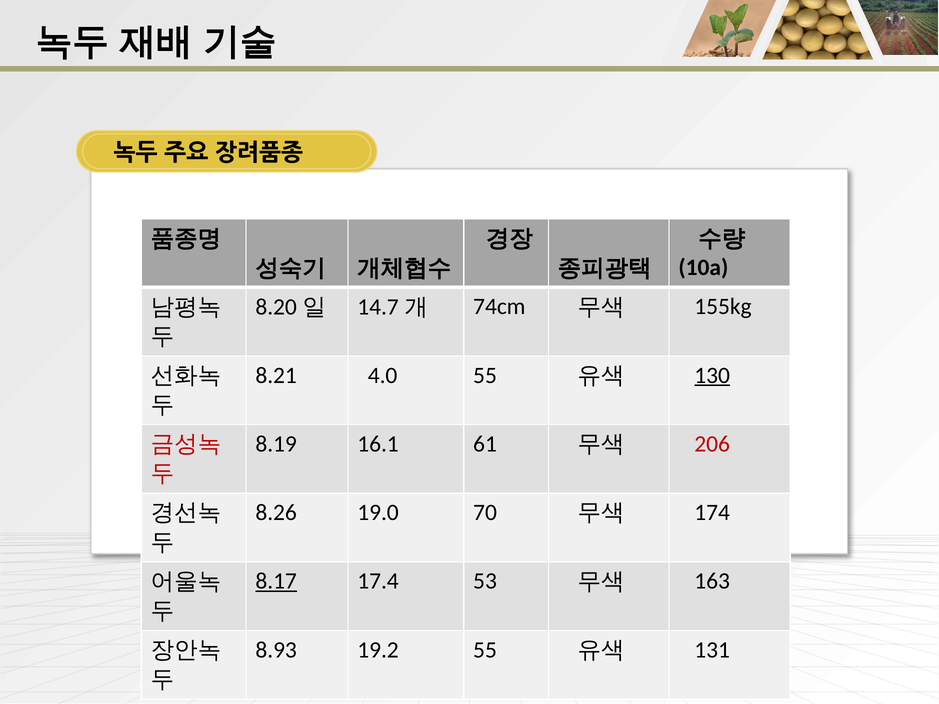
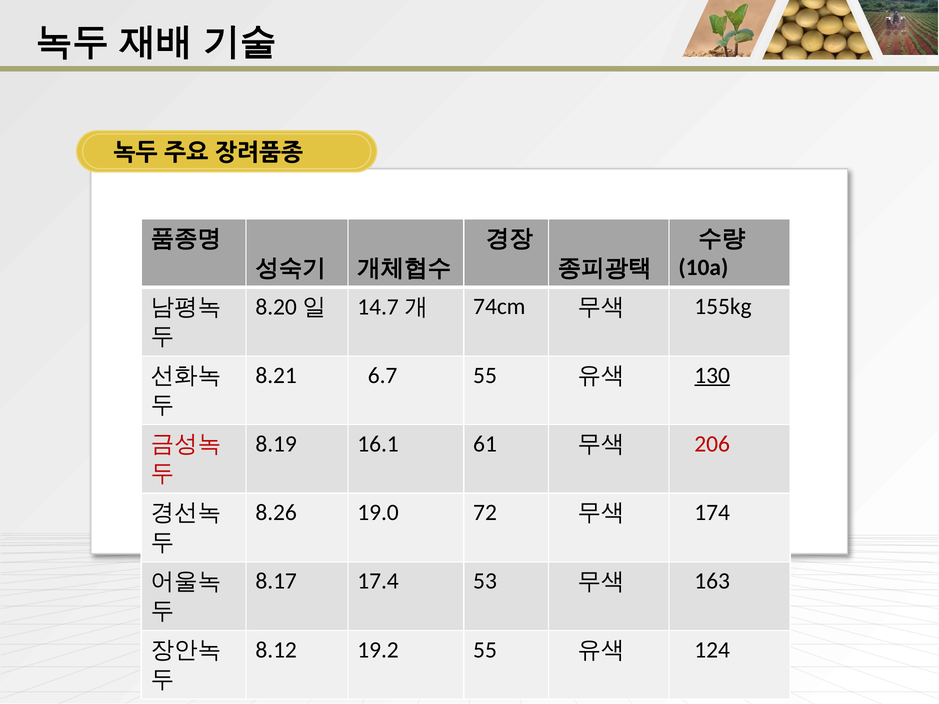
4.0: 4.0 -> 6.7
70: 70 -> 72
8.17 underline: present -> none
8.93: 8.93 -> 8.12
131: 131 -> 124
